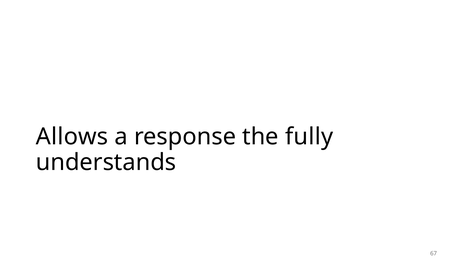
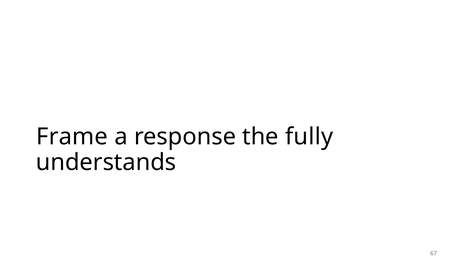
Allows: Allows -> Frame
